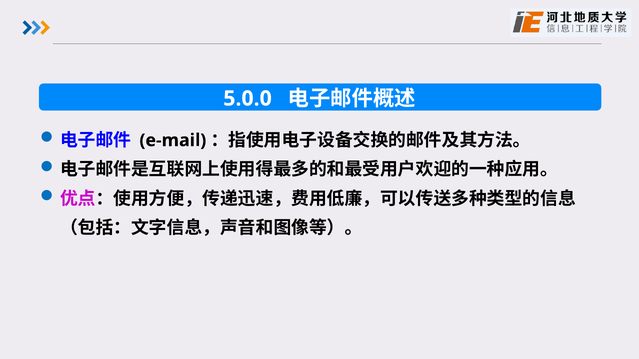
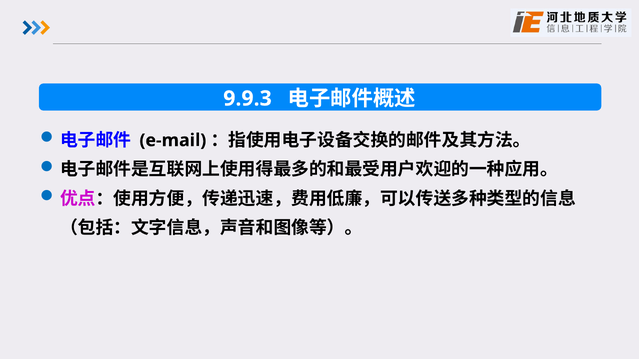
5.0.0: 5.0.0 -> 9.9.3
